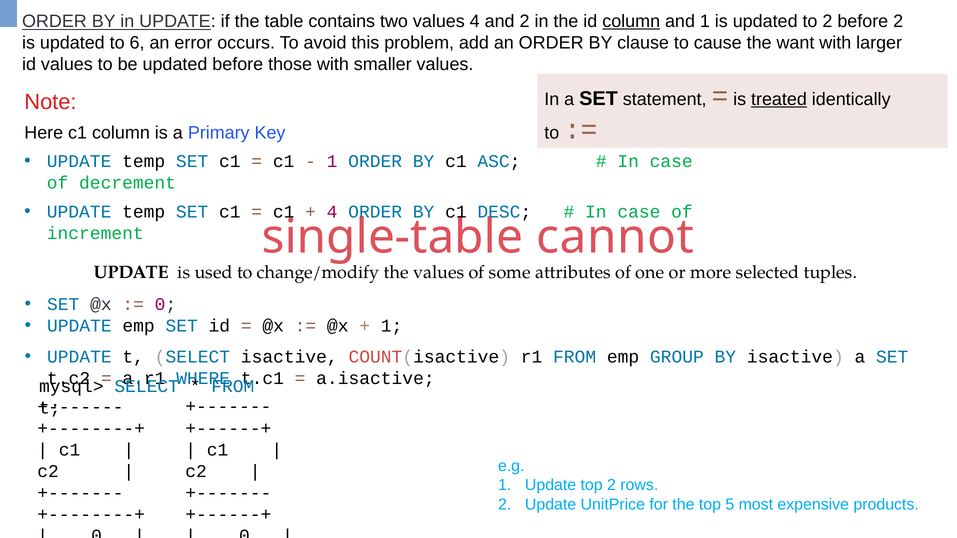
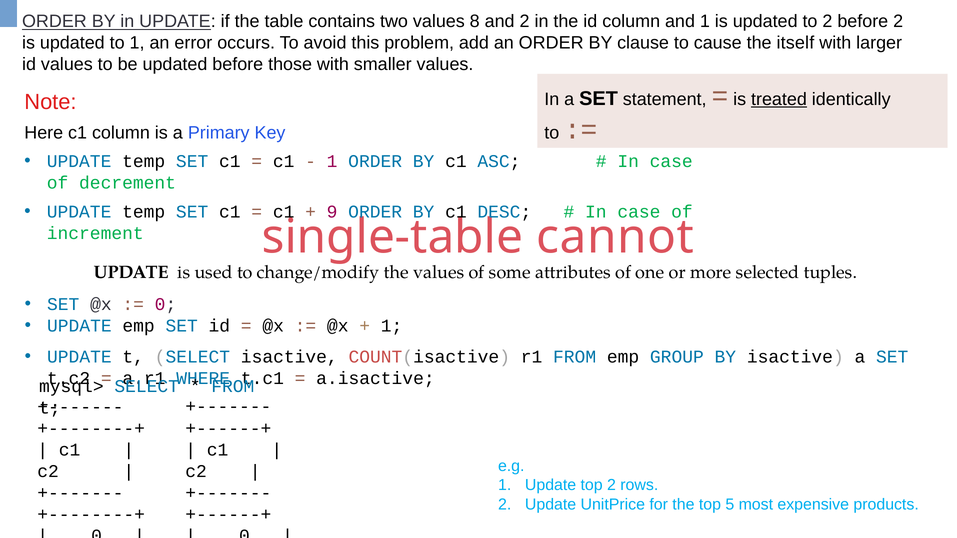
values 4: 4 -> 8
column at (631, 21) underline: present -> none
to 6: 6 -> 1
want: want -> itself
4 at (332, 212): 4 -> 9
